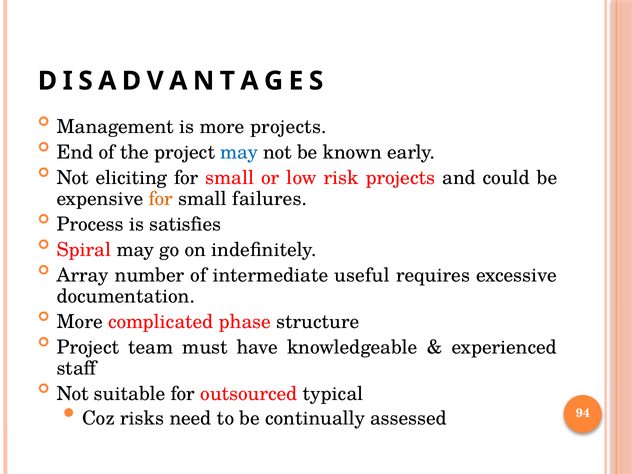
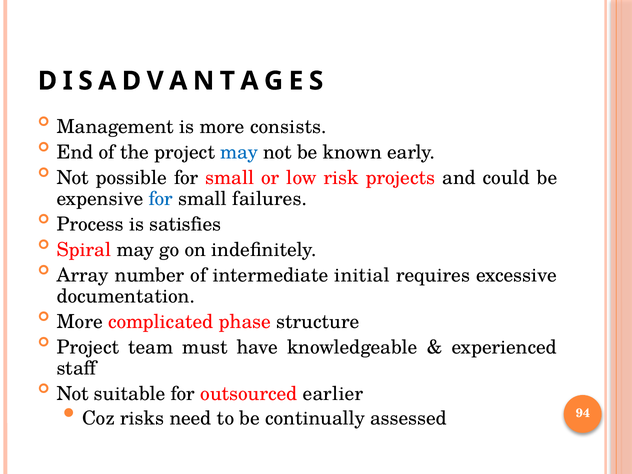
more projects: projects -> consists
eliciting: eliciting -> possible
for at (161, 199) colour: orange -> blue
useful: useful -> initial
typical: typical -> earlier
